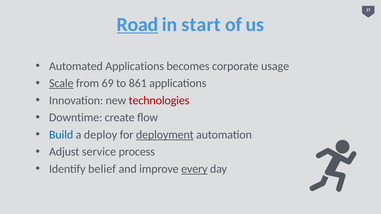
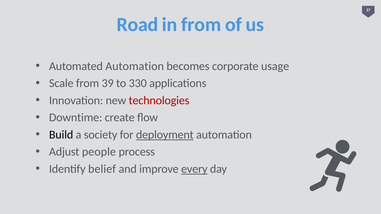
Road underline: present -> none
in start: start -> from
Automated Applications: Applications -> Automation
Scale underline: present -> none
69: 69 -> 39
861: 861 -> 330
Build colour: blue -> black
deploy: deploy -> society
service: service -> people
